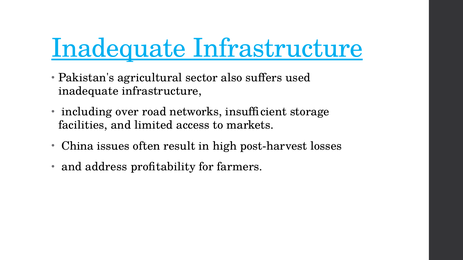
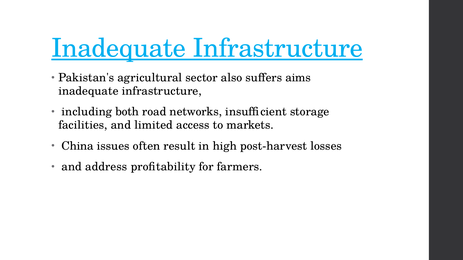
used: used -> aims
over: over -> both
